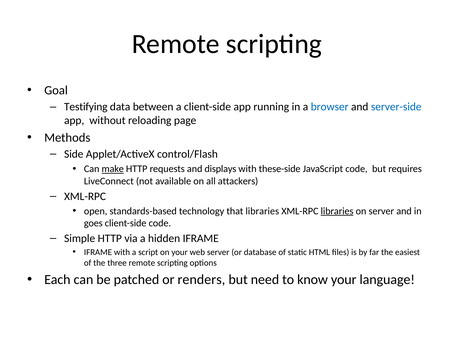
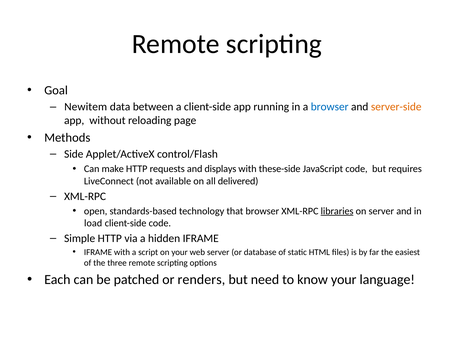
Testifying: Testifying -> Newitem
server-side colour: blue -> orange
make underline: present -> none
attackers: attackers -> delivered
that libraries: libraries -> browser
goes: goes -> load
